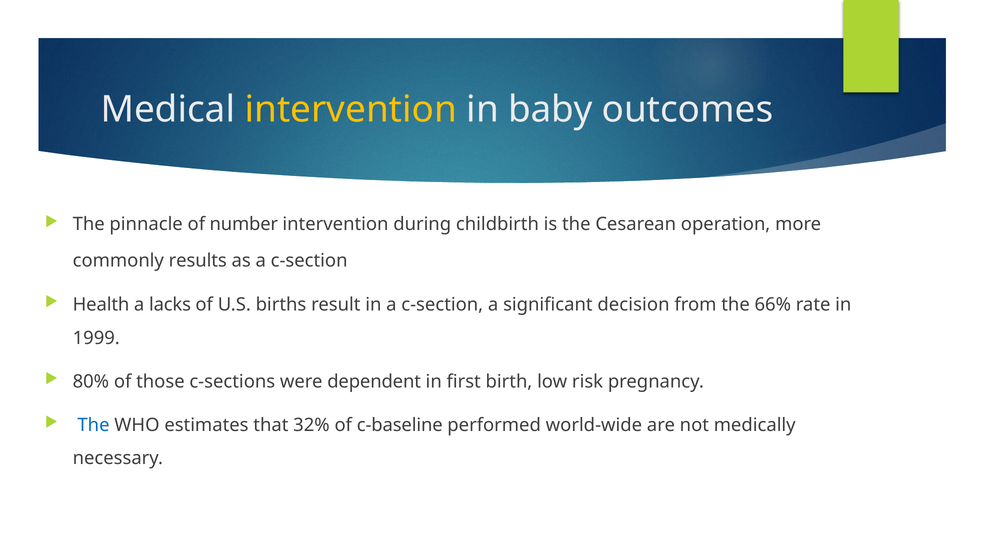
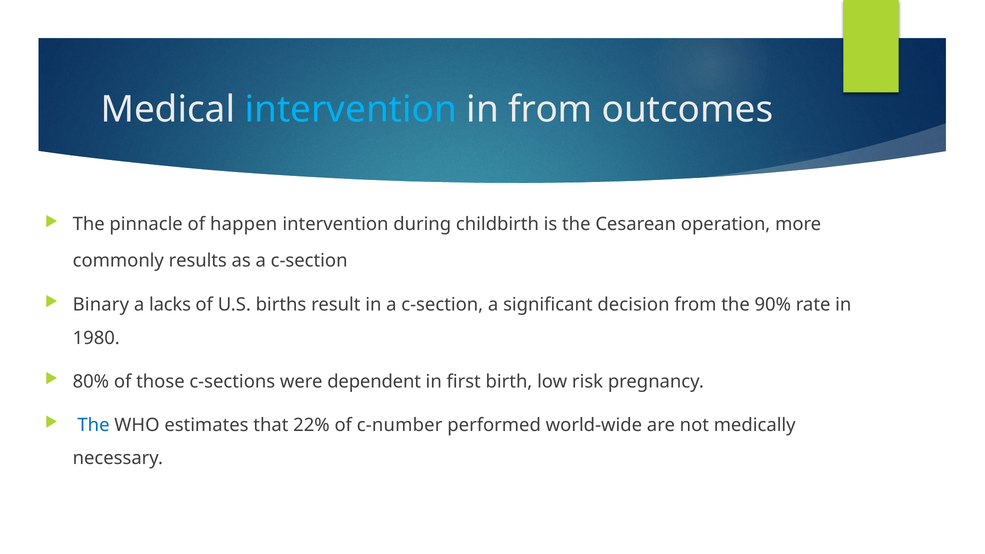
intervention at (351, 110) colour: yellow -> light blue
in baby: baby -> from
number: number -> happen
Health: Health -> Binary
66%: 66% -> 90%
1999: 1999 -> 1980
32%: 32% -> 22%
c-baseline: c-baseline -> c-number
